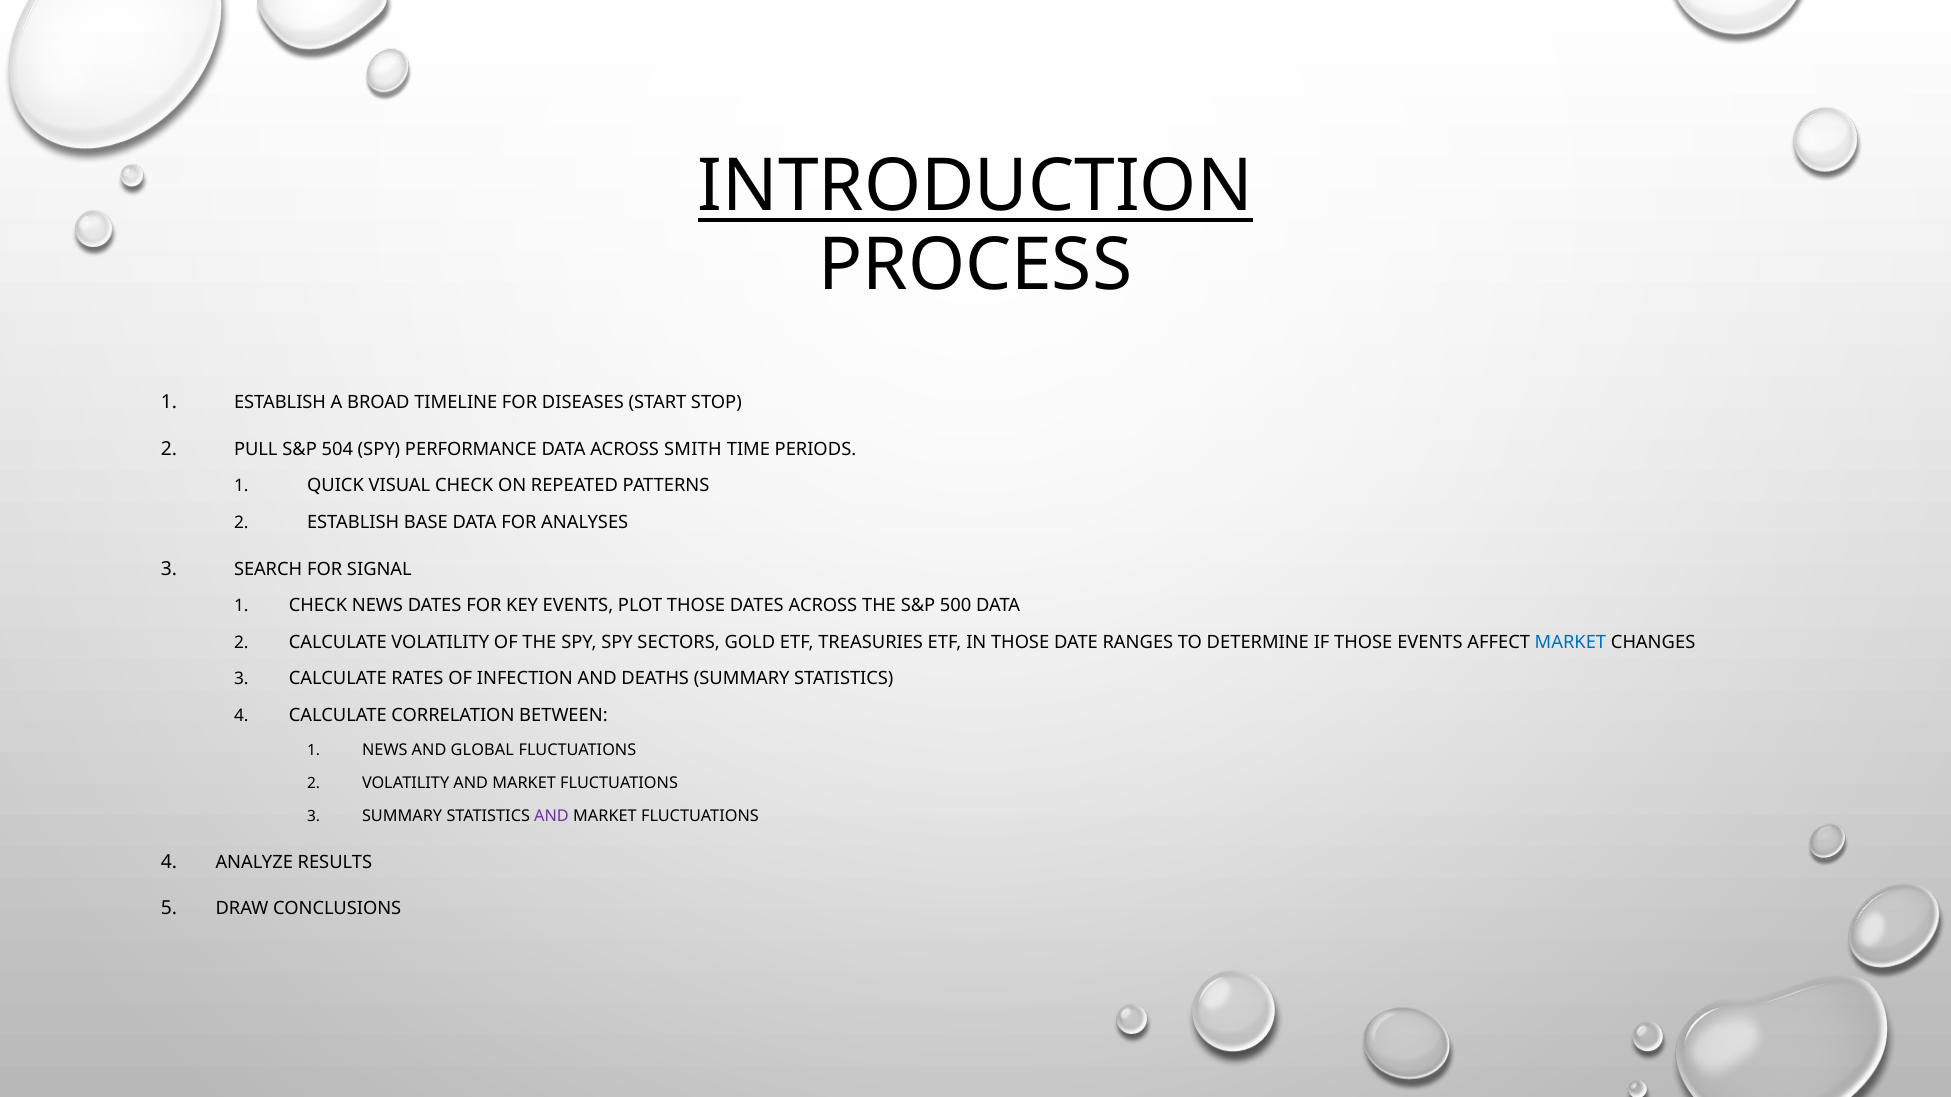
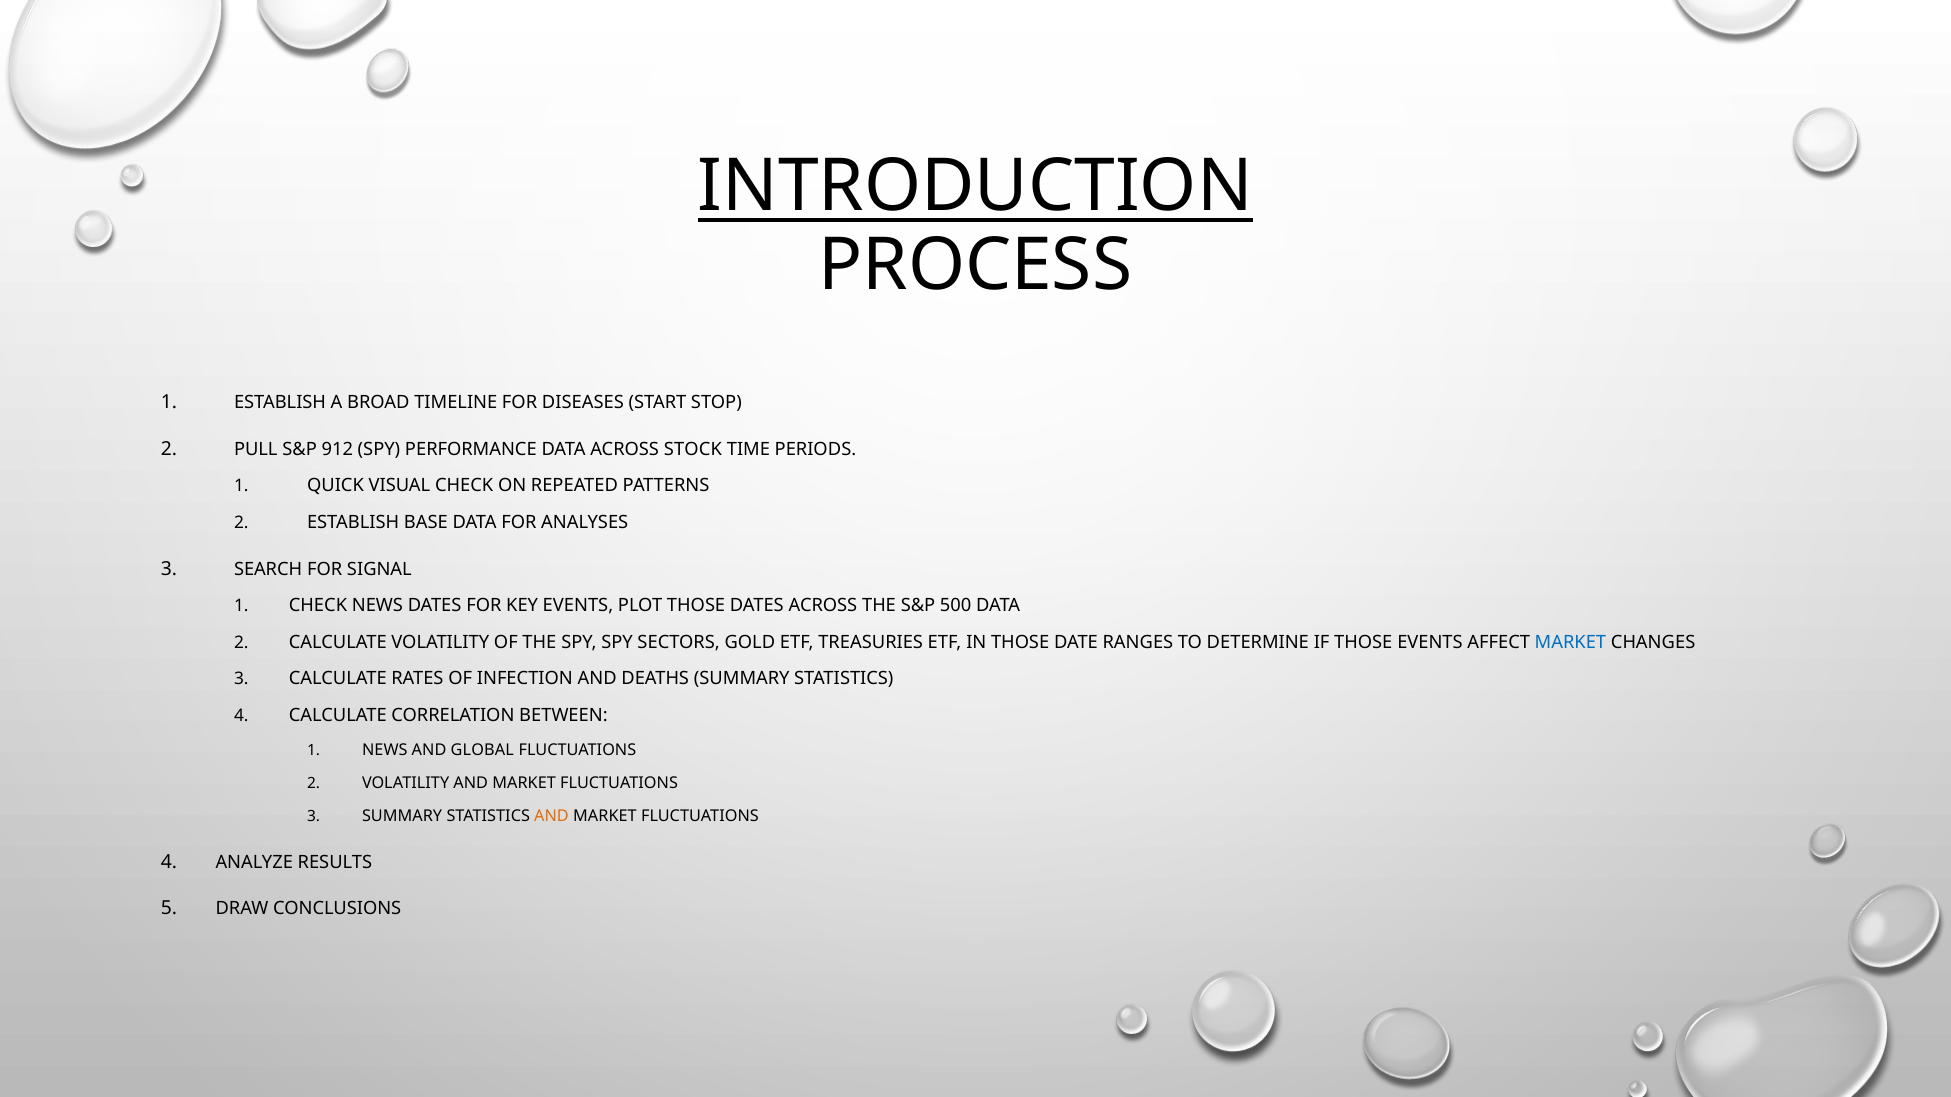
504: 504 -> 912
SMITH: SMITH -> STOCK
AND at (552, 817) colour: purple -> orange
